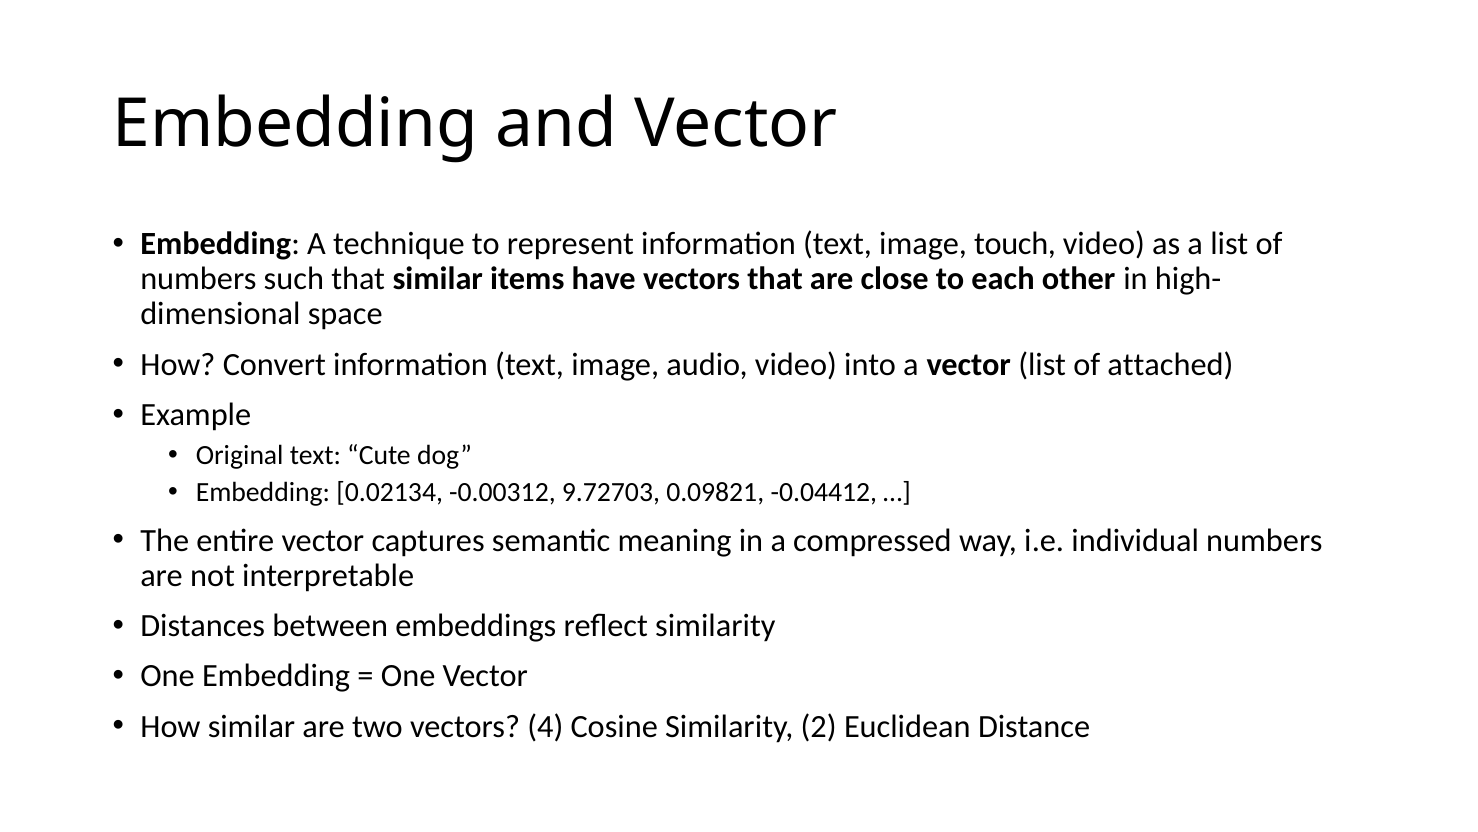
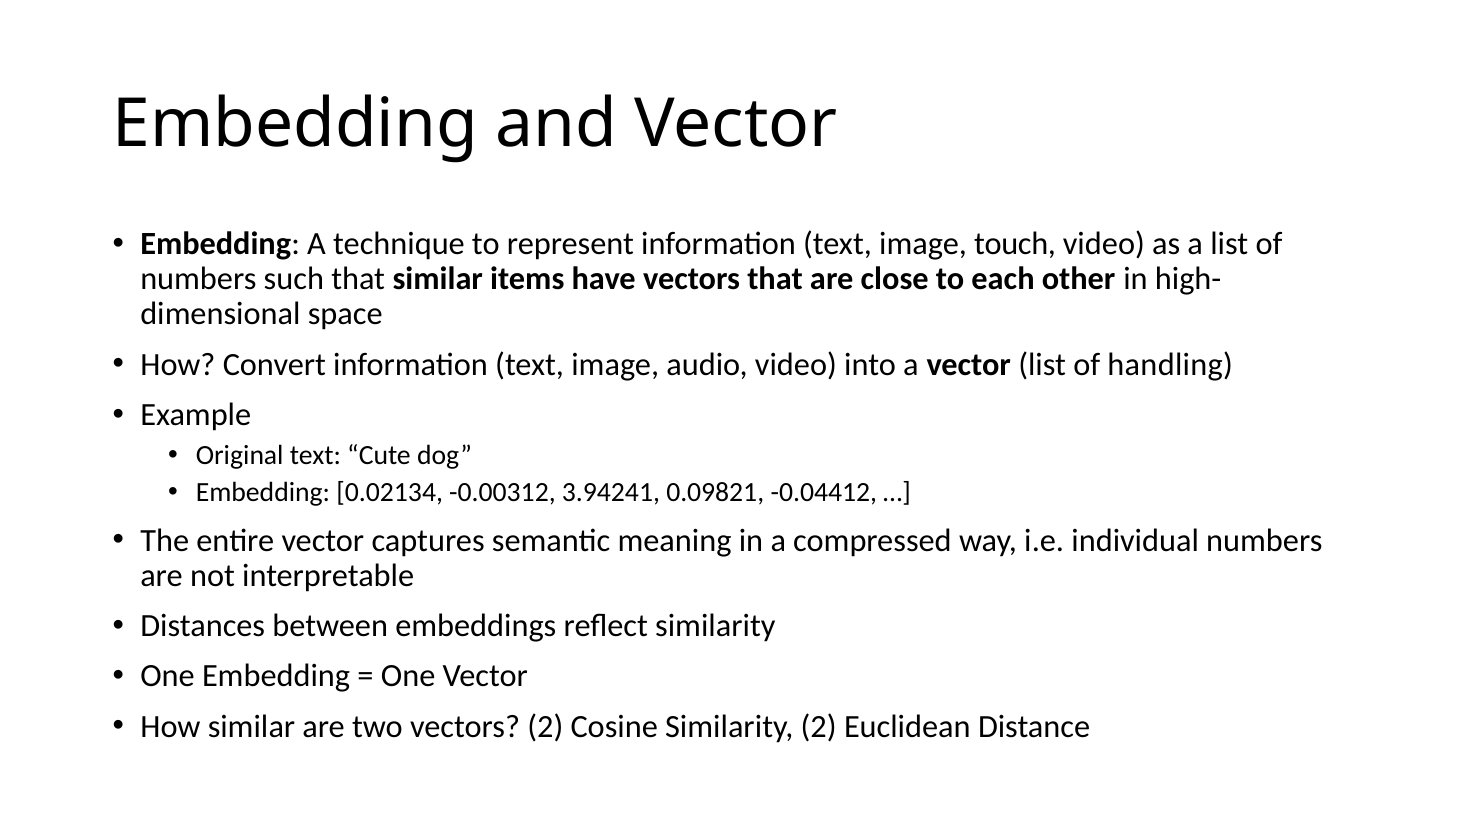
attached: attached -> handling
9.72703: 9.72703 -> 3.94241
vectors 4: 4 -> 2
